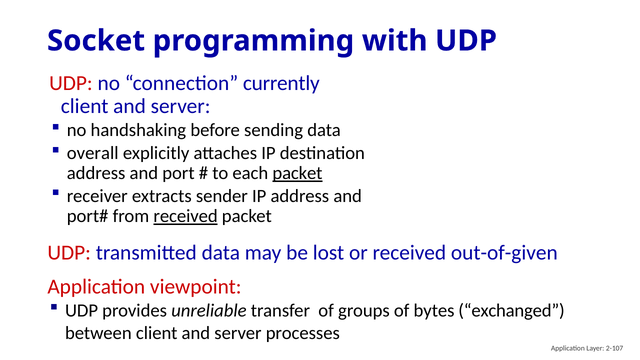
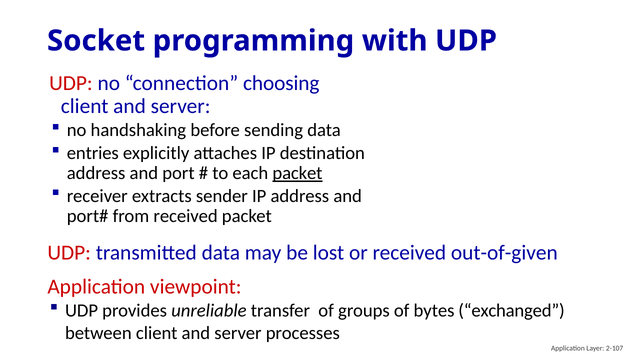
currently: currently -> choosing
overall: overall -> entries
received at (186, 216) underline: present -> none
